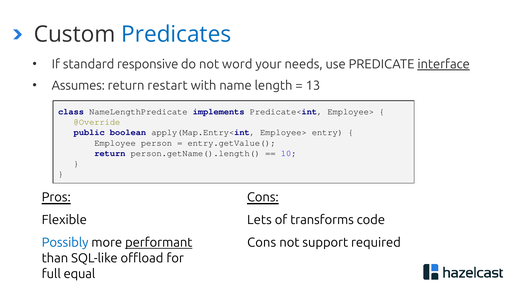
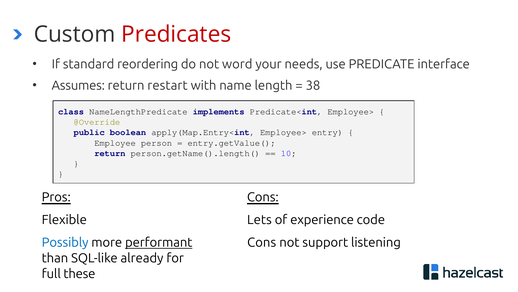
Predicates colour: blue -> red
responsive: responsive -> reordering
interface underline: present -> none
13: 13 -> 38
transforms: transforms -> experience
required: required -> listening
offload: offload -> already
equal: equal -> these
